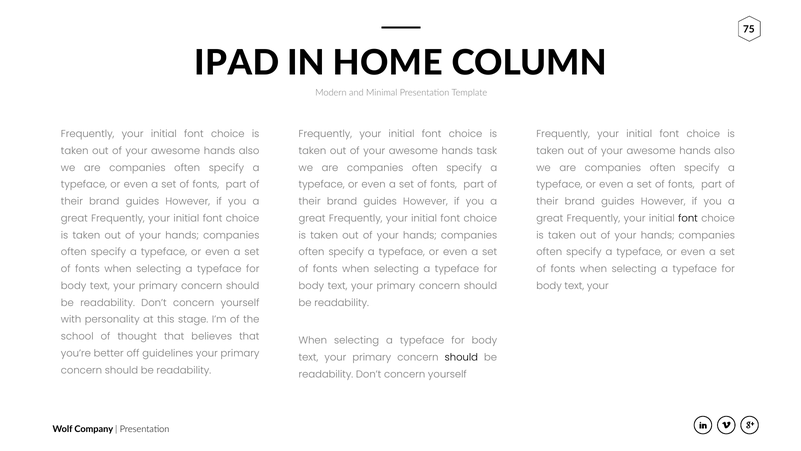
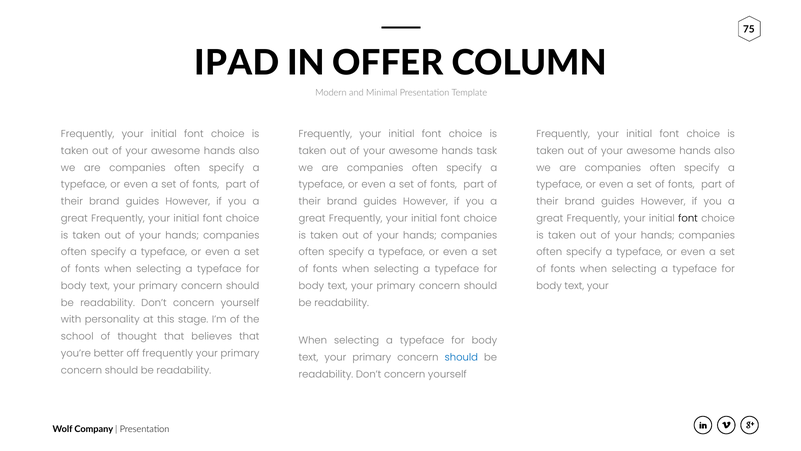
HOME: HOME -> OFFER
off guidelines: guidelines -> frequently
should at (461, 357) colour: black -> blue
